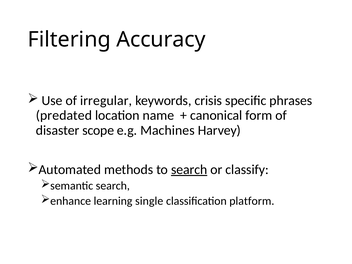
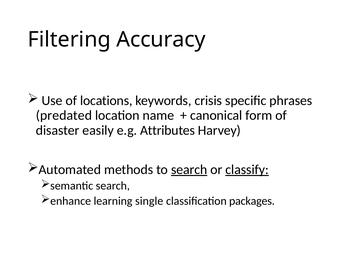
irregular: irregular -> locations
scope: scope -> easily
Machines: Machines -> Attributes
classify underline: none -> present
platform: platform -> packages
